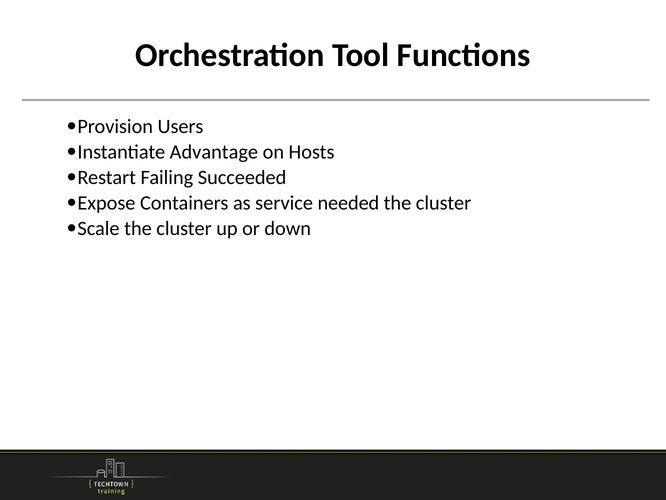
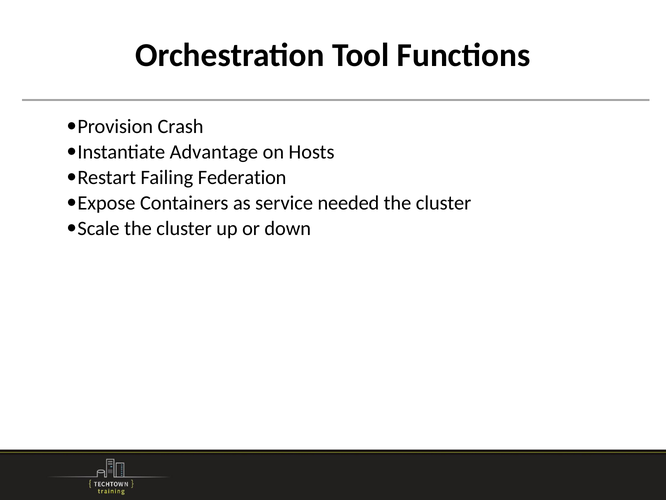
Users: Users -> Crash
Succeeded: Succeeded -> Federation
